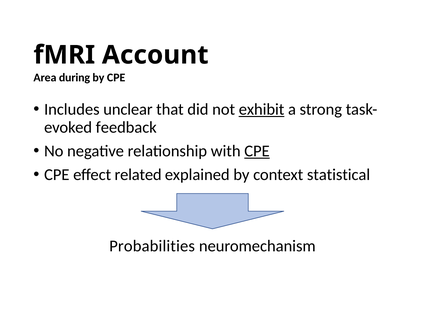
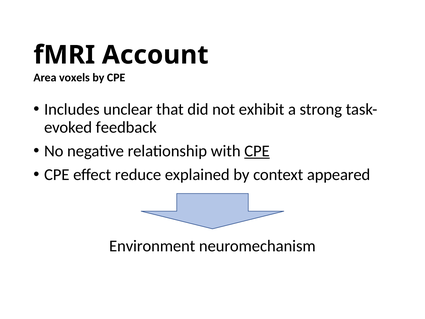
during: during -> voxels
exhibit underline: present -> none
related: related -> reduce
statistical: statistical -> appeared
Probabilities: Probabilities -> Environment
